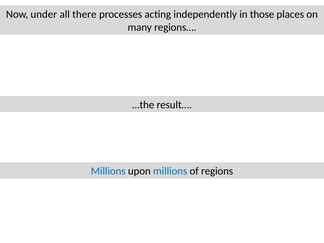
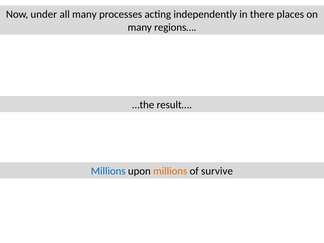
all there: there -> many
those: those -> there
millions at (170, 171) colour: blue -> orange
regions: regions -> survive
